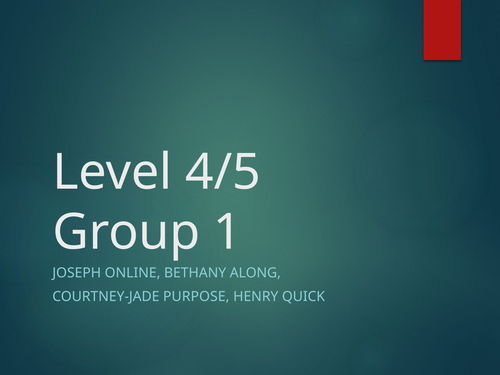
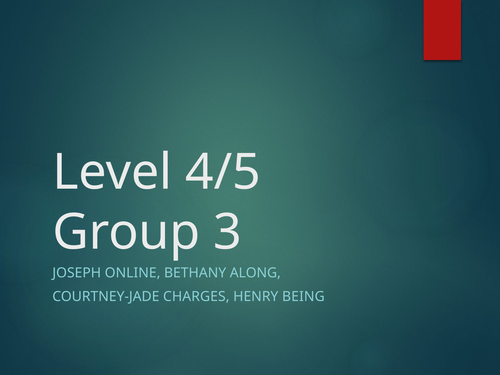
1: 1 -> 3
PURPOSE: PURPOSE -> CHARGES
QUICK: QUICK -> BEING
